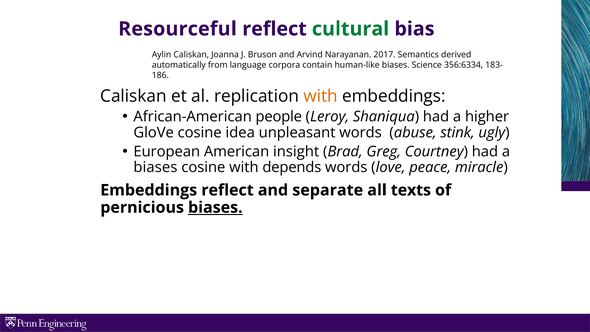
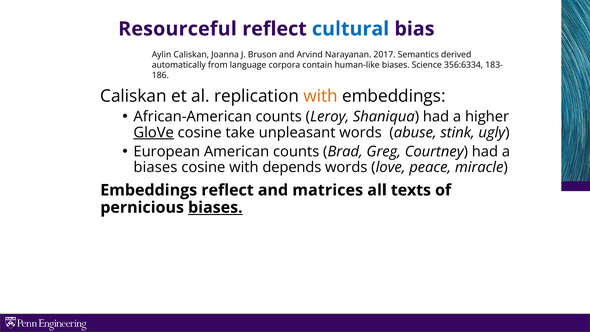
cultural colour: green -> blue
African-American people: people -> counts
GloVe underline: none -> present
idea: idea -> take
American insight: insight -> counts
separate: separate -> matrices
